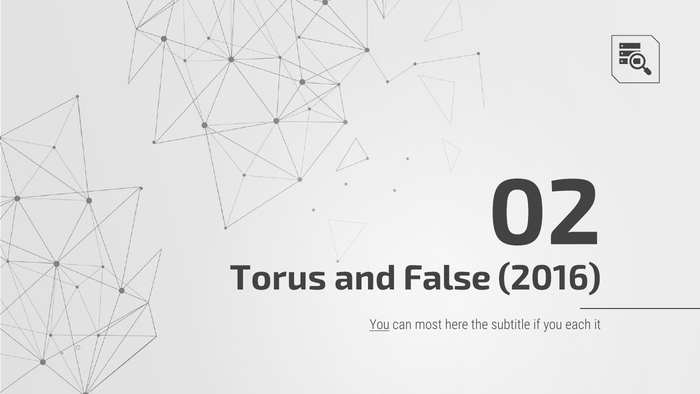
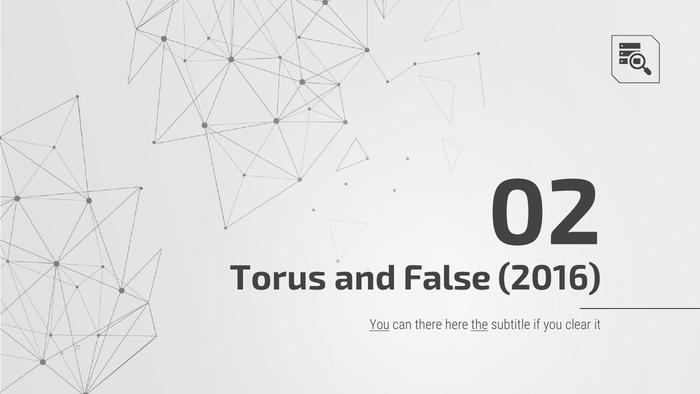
most: most -> there
the underline: none -> present
each: each -> clear
